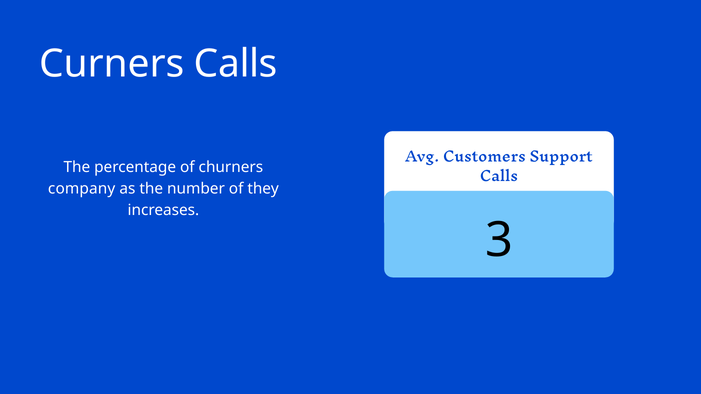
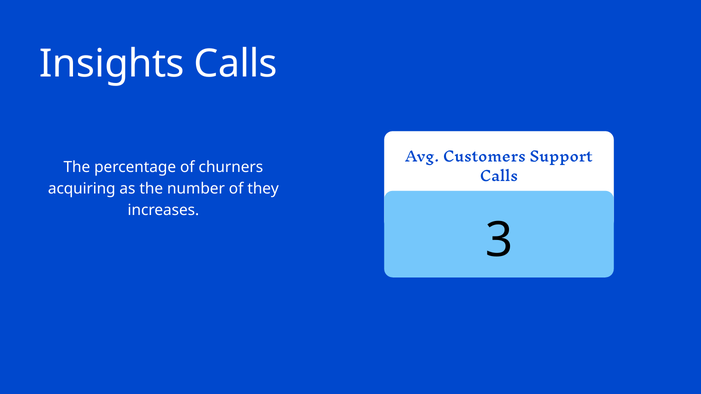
Curners: Curners -> Insights
company: company -> acquiring
